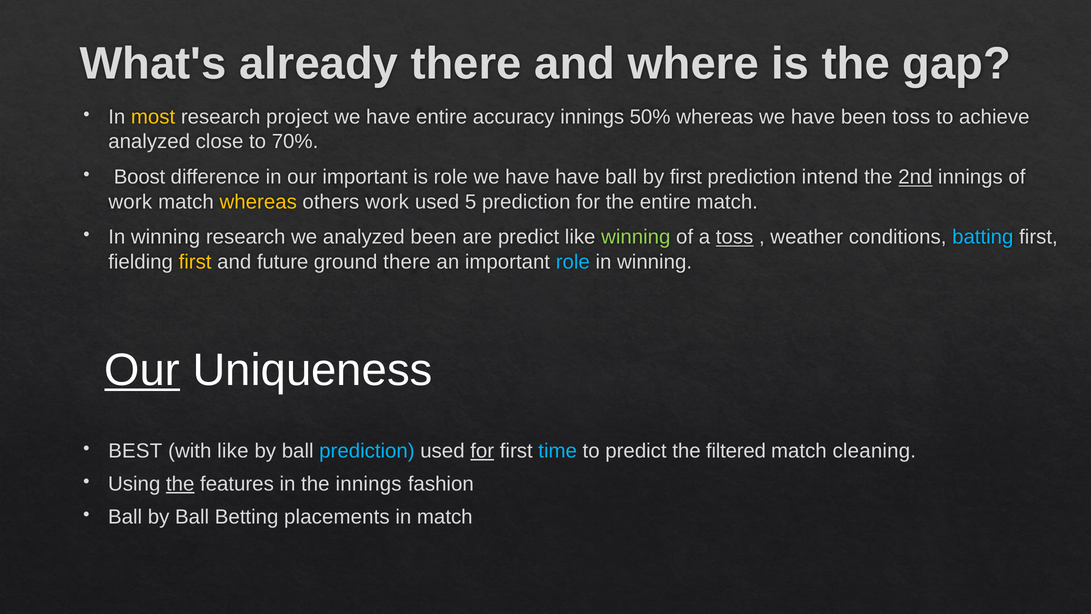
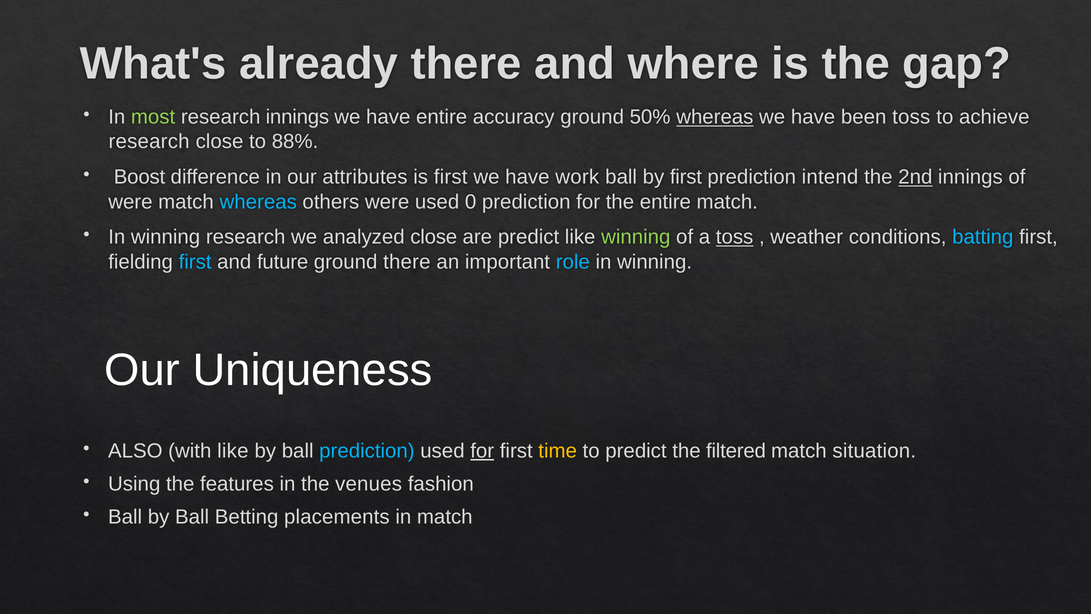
most colour: yellow -> light green
research project: project -> innings
accuracy innings: innings -> ground
whereas at (715, 117) underline: none -> present
analyzed at (149, 142): analyzed -> research
70%: 70% -> 88%
our important: important -> attributes
is role: role -> first
have have: have -> work
work at (130, 202): work -> were
whereas at (258, 202) colour: yellow -> light blue
others work: work -> were
5: 5 -> 0
analyzed been: been -> close
first at (195, 262) colour: yellow -> light blue
Our at (142, 370) underline: present -> none
BEST: BEST -> ALSO
time colour: light blue -> yellow
cleaning: cleaning -> situation
the at (180, 484) underline: present -> none
the innings: innings -> venues
